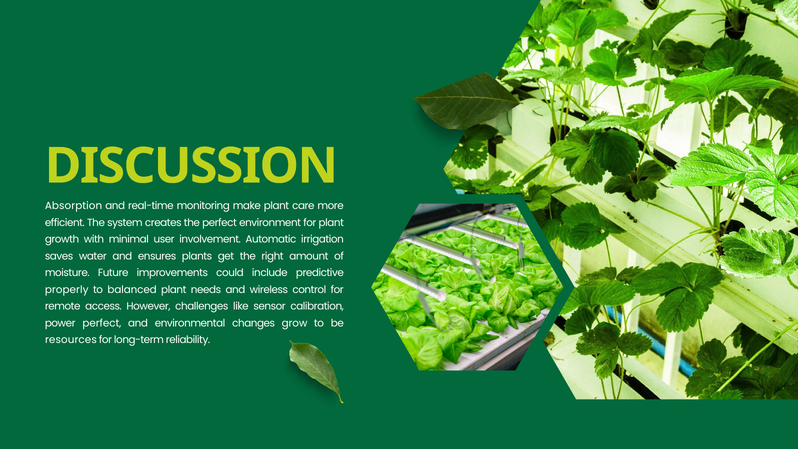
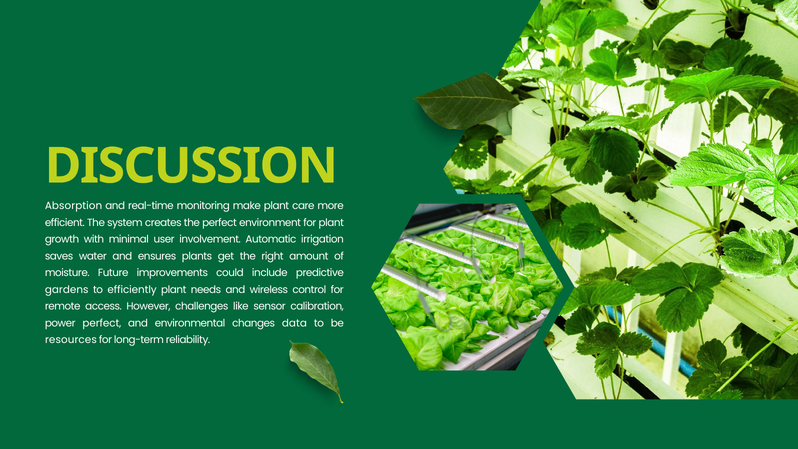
properly: properly -> gardens
balanced: balanced -> efficiently
grow: grow -> data
